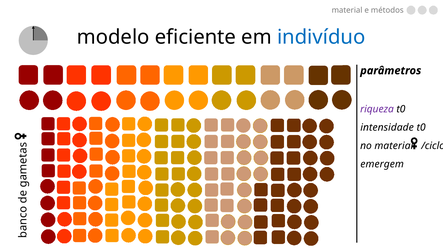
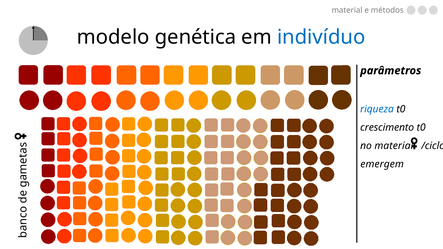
eficiente: eficiente -> genética
riqueza colour: purple -> blue
intensidade: intensidade -> crescimento
